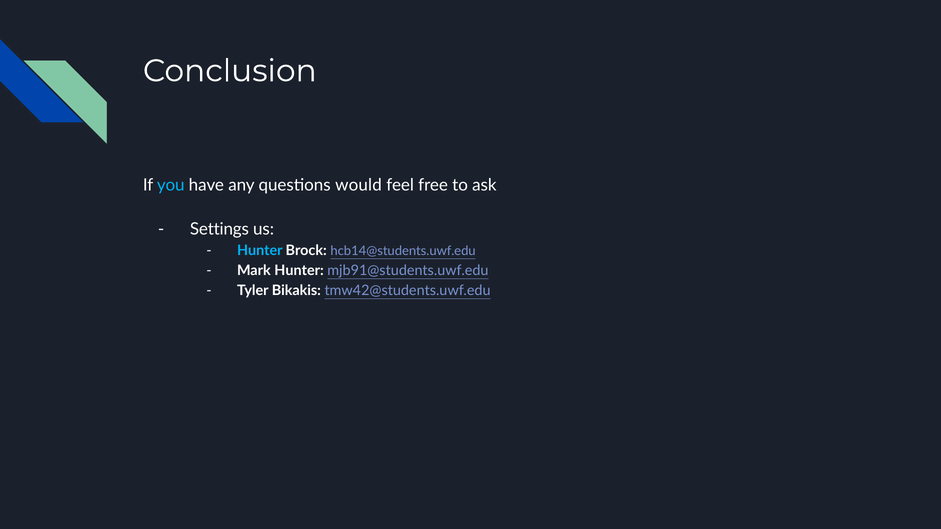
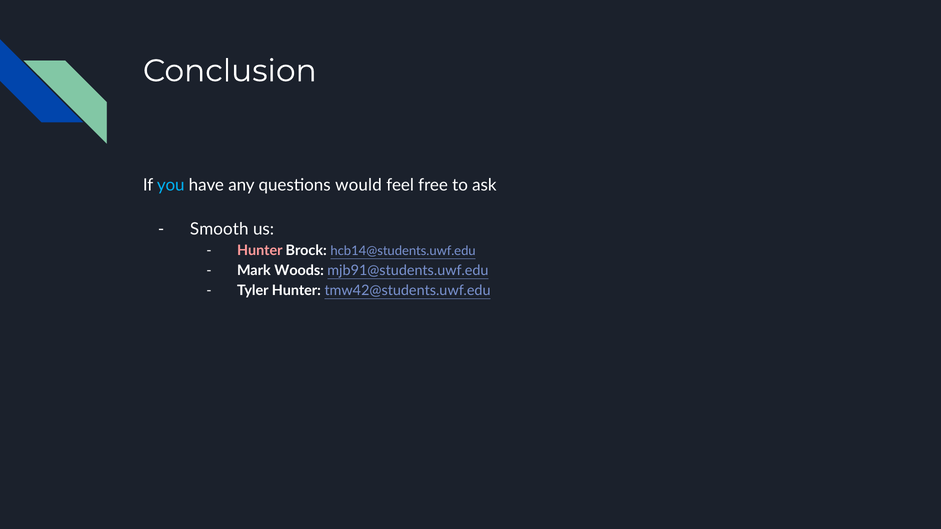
Settings: Settings -> Smooth
Hunter at (260, 251) colour: light blue -> pink
Mark Hunter: Hunter -> Woods
Tyler Bikakis: Bikakis -> Hunter
